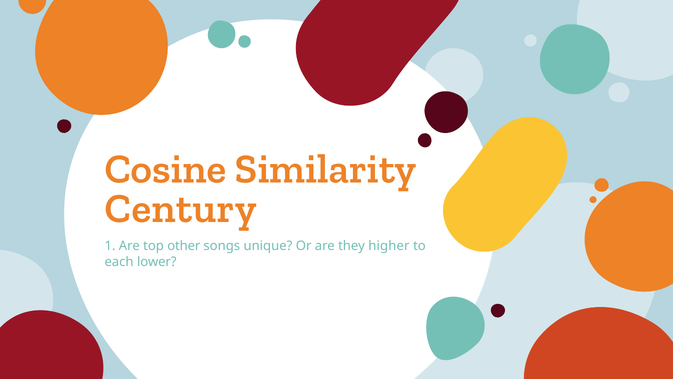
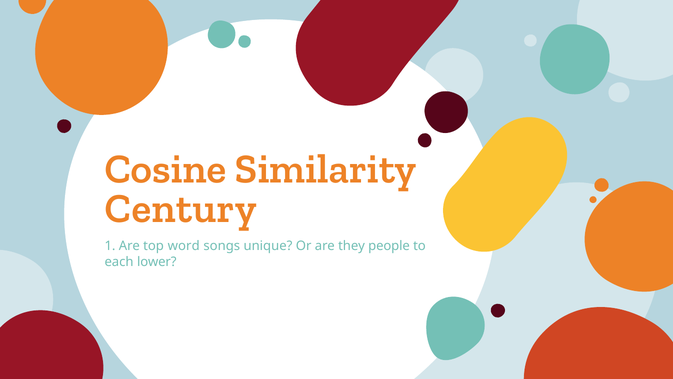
other: other -> word
higher: higher -> people
